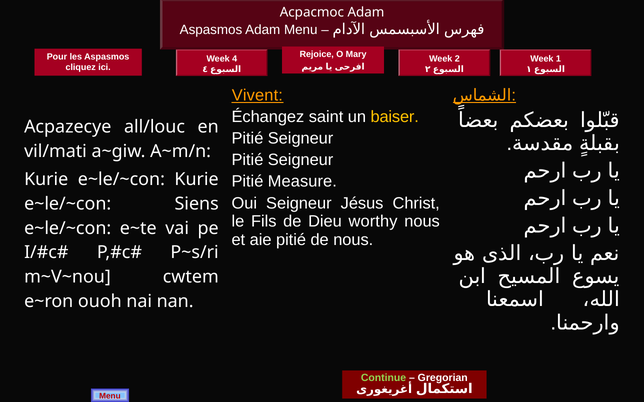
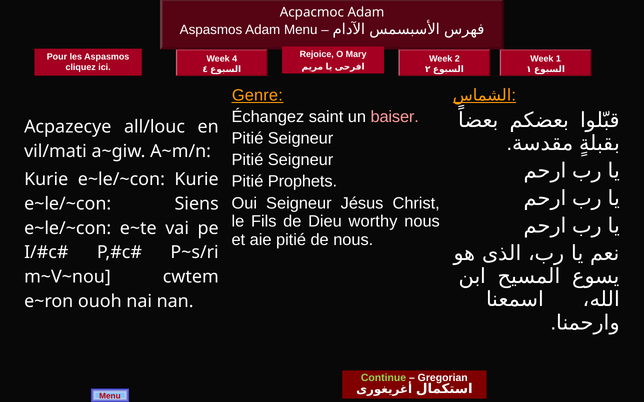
Vivent: Vivent -> Genre
baiser colour: yellow -> pink
Measure: Measure -> Prophets
